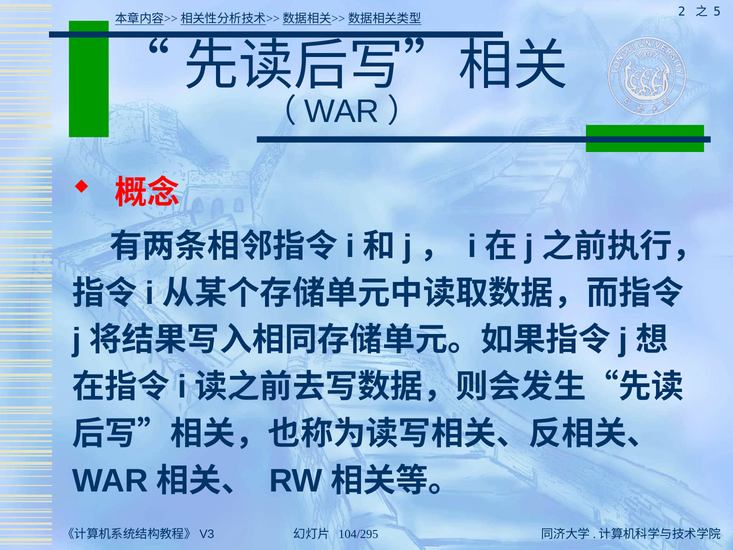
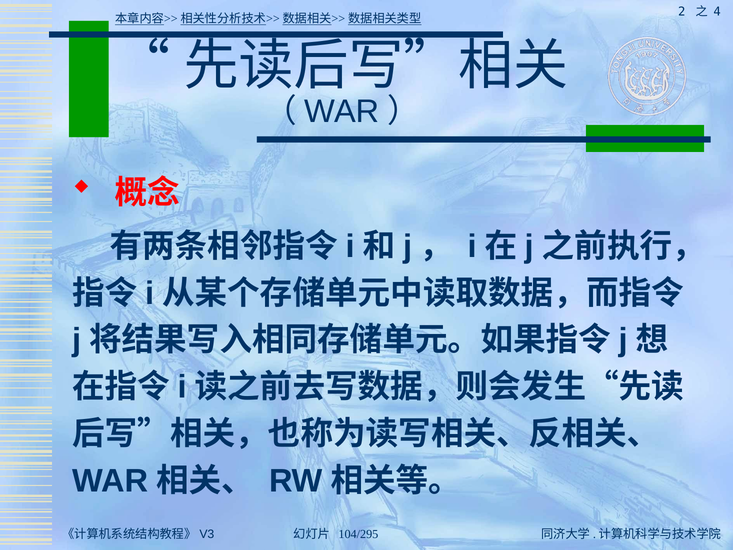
5: 5 -> 4
